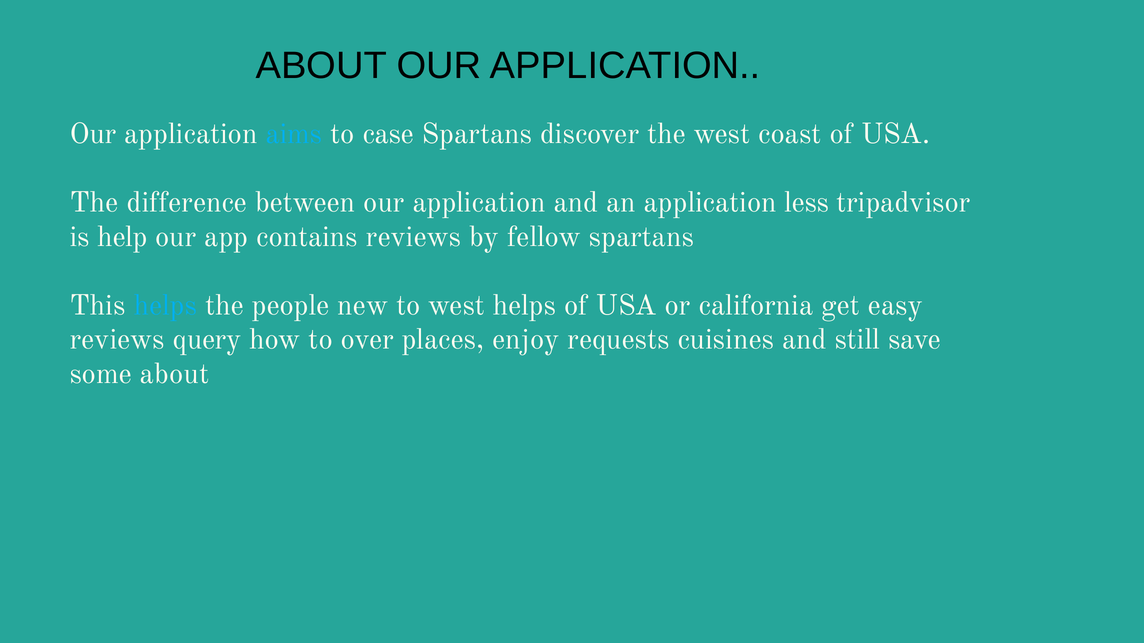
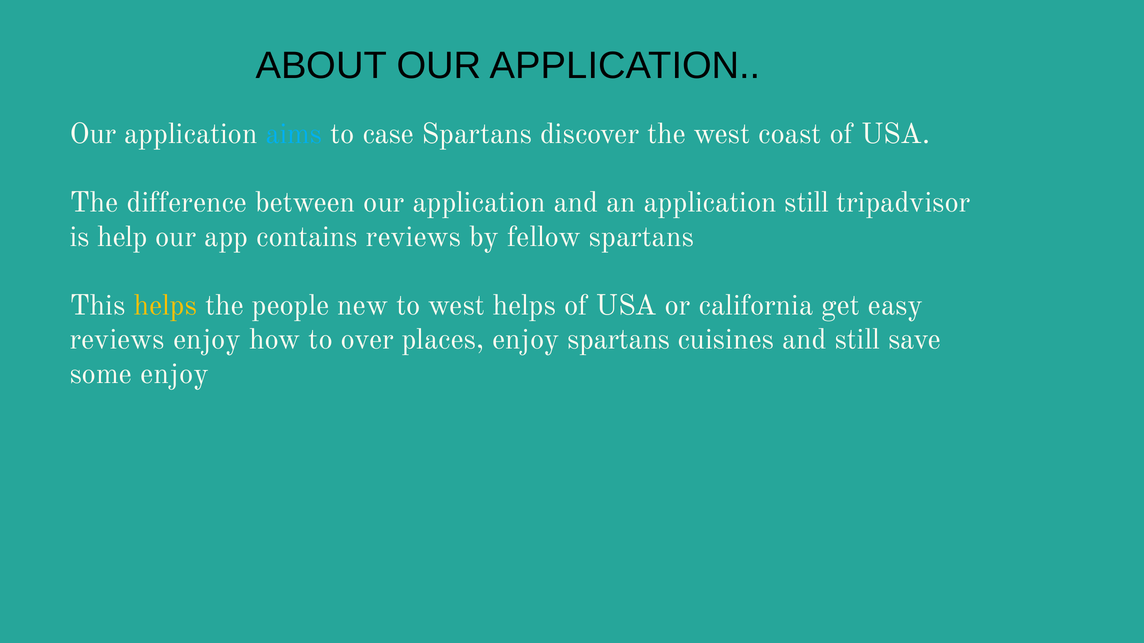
application less: less -> still
helps at (165, 306) colour: light blue -> yellow
reviews query: query -> enjoy
enjoy requests: requests -> spartans
some about: about -> enjoy
